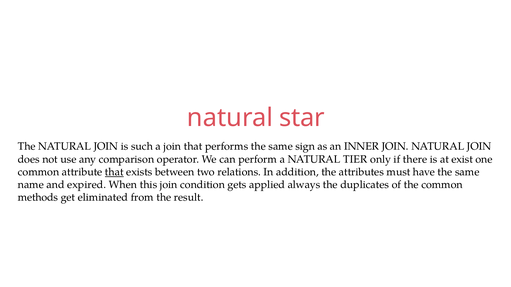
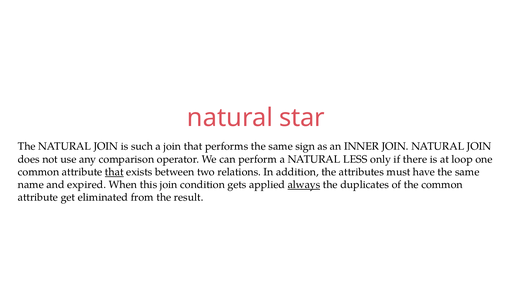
TIER: TIER -> LESS
exist: exist -> loop
always underline: none -> present
methods at (38, 198): methods -> attribute
